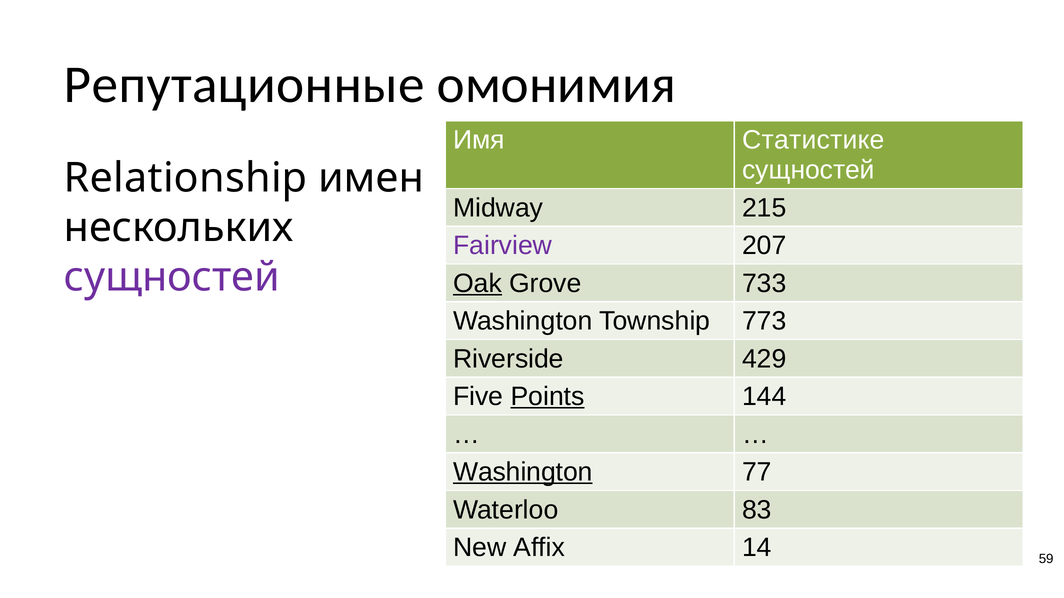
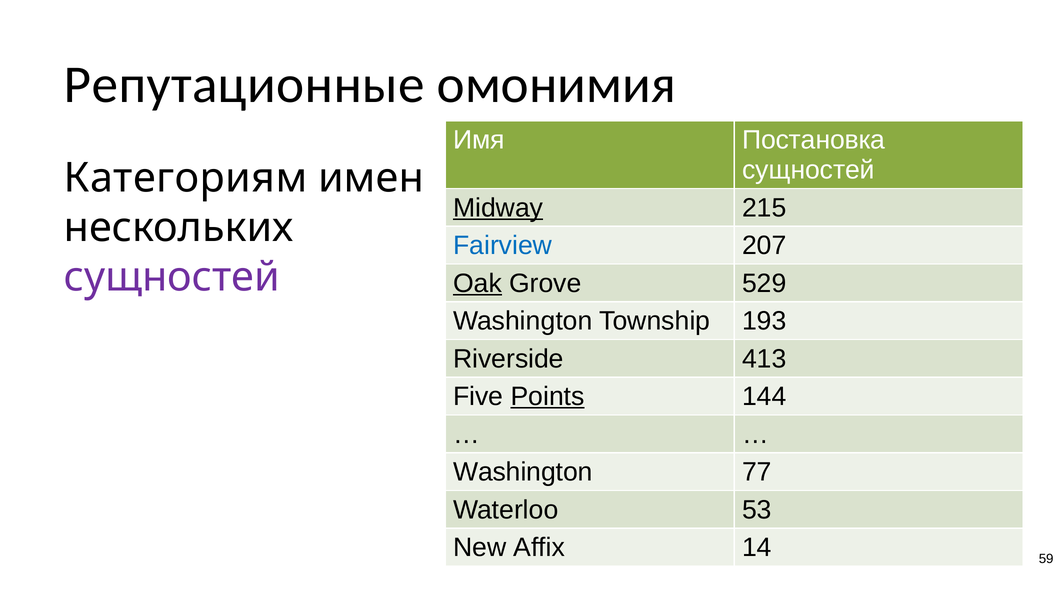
Статистике: Статистике -> Постановка
Relationship: Relationship -> Категориям
Midway underline: none -> present
Fairview colour: purple -> blue
733: 733 -> 529
773: 773 -> 193
429: 429 -> 413
Washington at (523, 472) underline: present -> none
83: 83 -> 53
